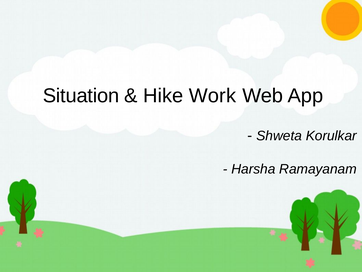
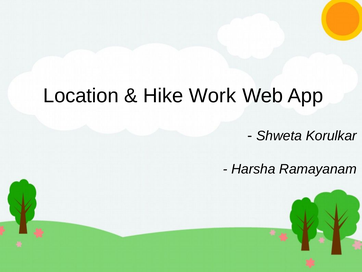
Situation: Situation -> Location
